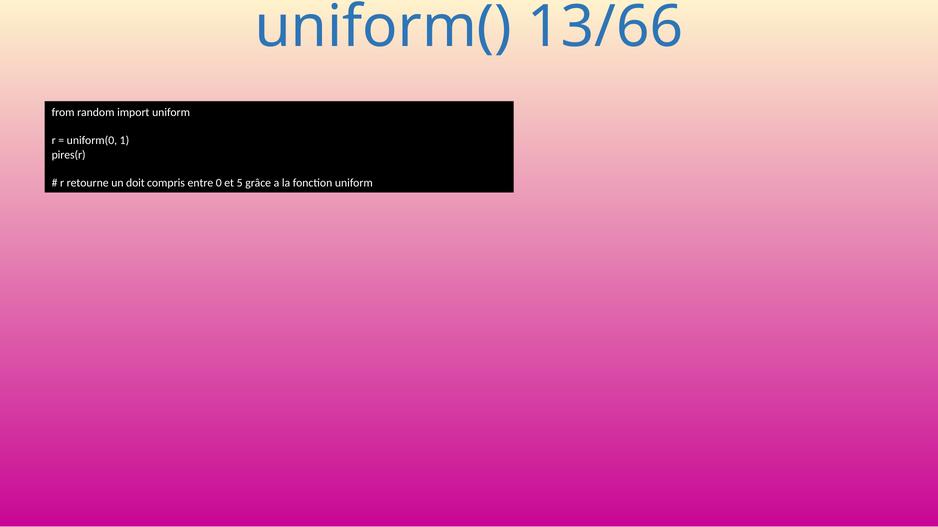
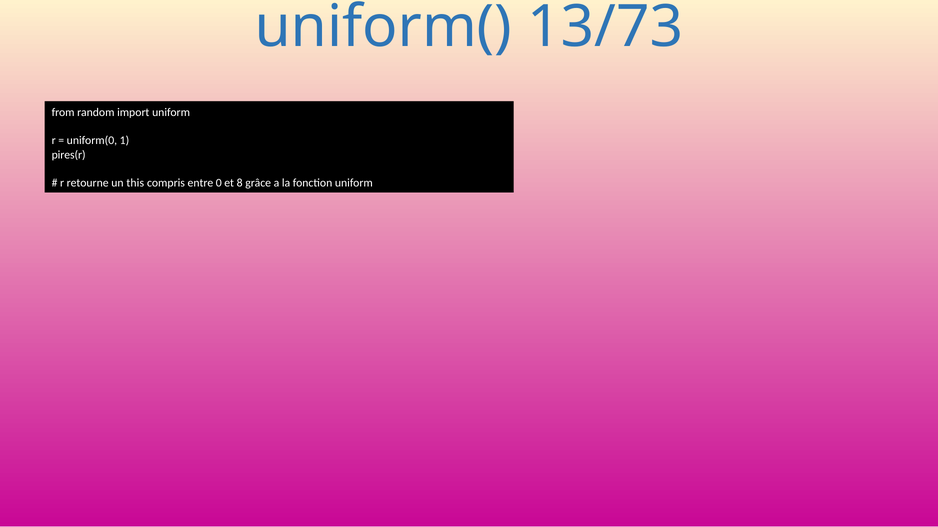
13/66: 13/66 -> 13/73
doit: doit -> this
5: 5 -> 8
